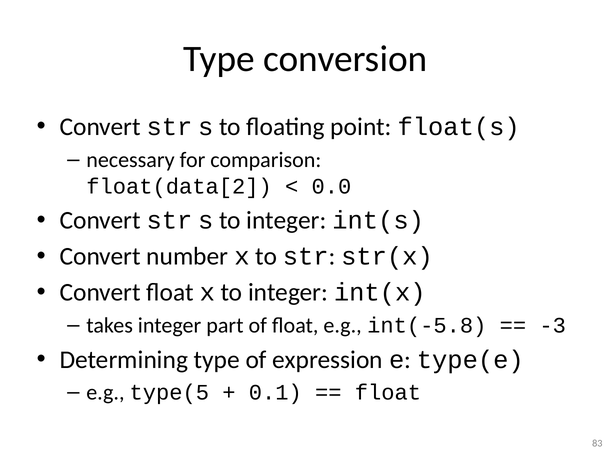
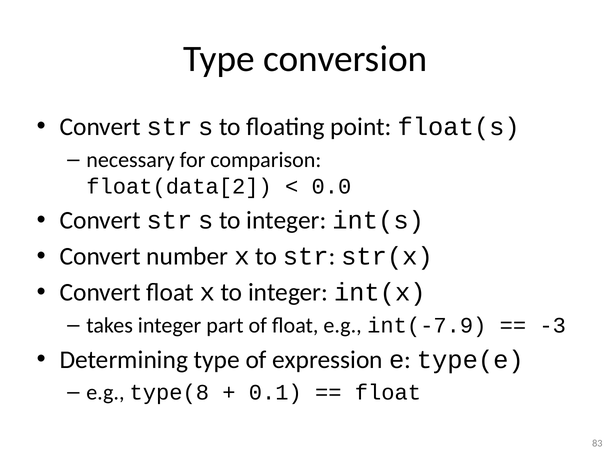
int(-5.8: int(-5.8 -> int(-7.9
type(5: type(5 -> type(8
